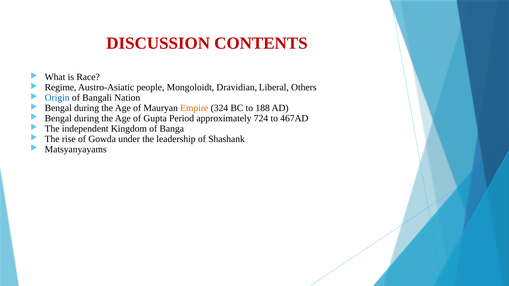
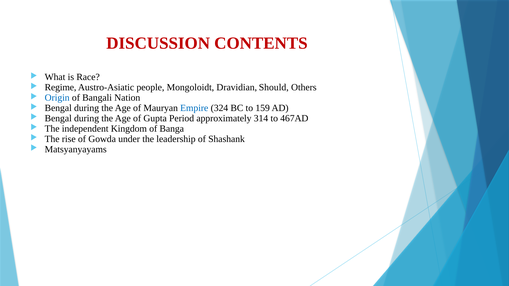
Liberal: Liberal -> Should
Empire colour: orange -> blue
188: 188 -> 159
724: 724 -> 314
